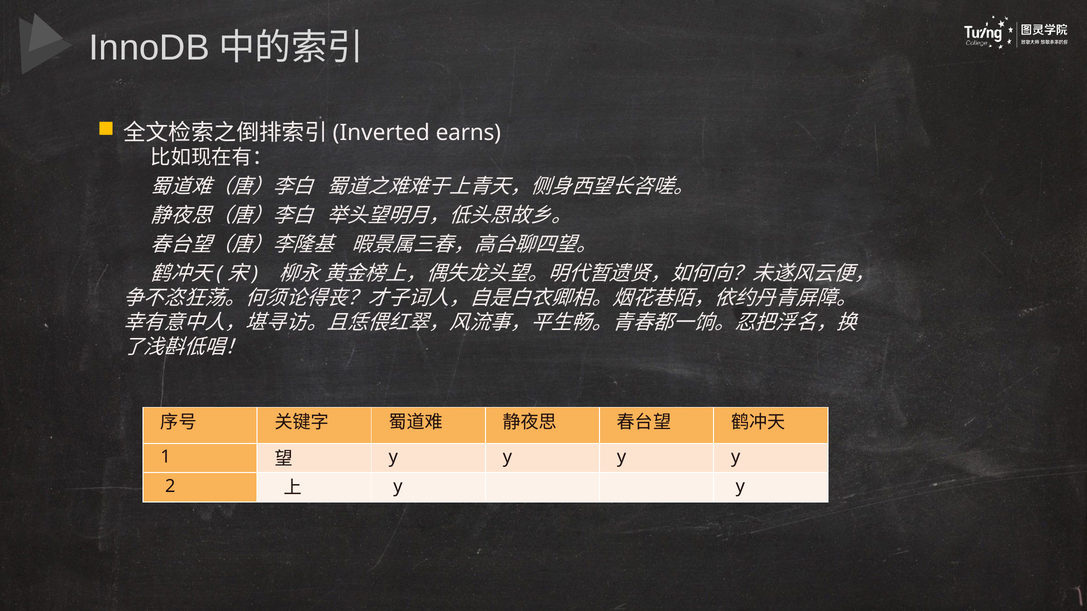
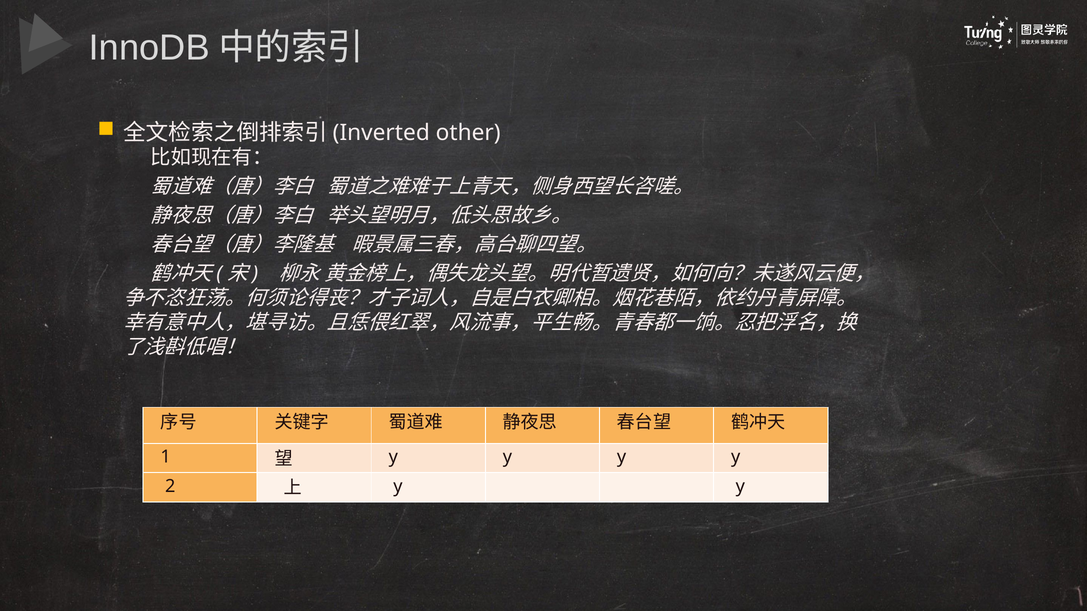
earns: earns -> other
